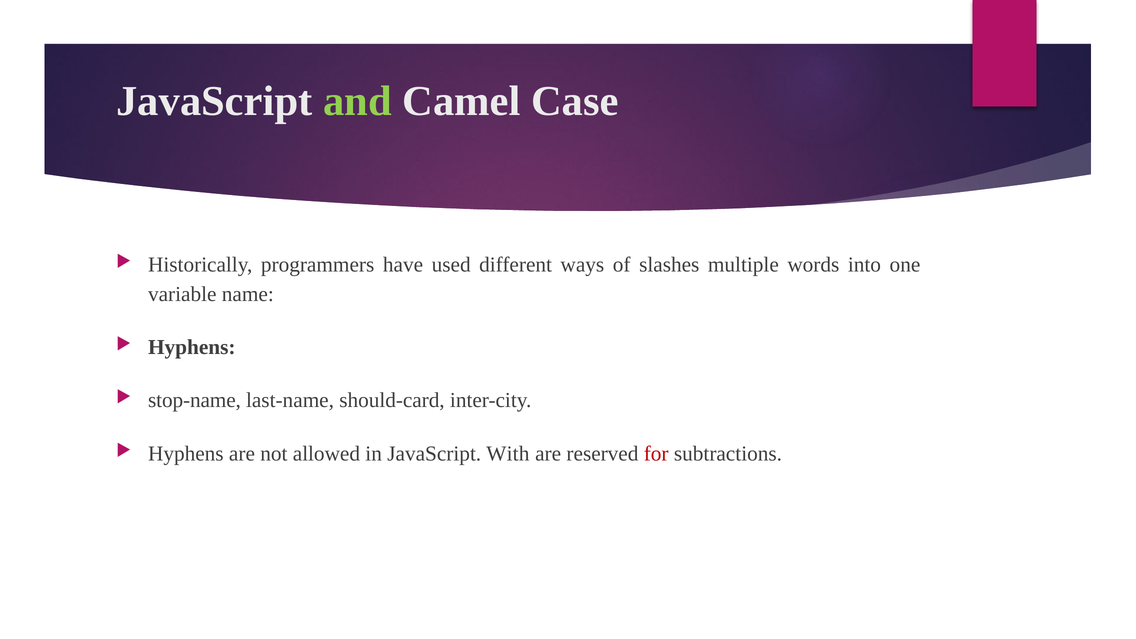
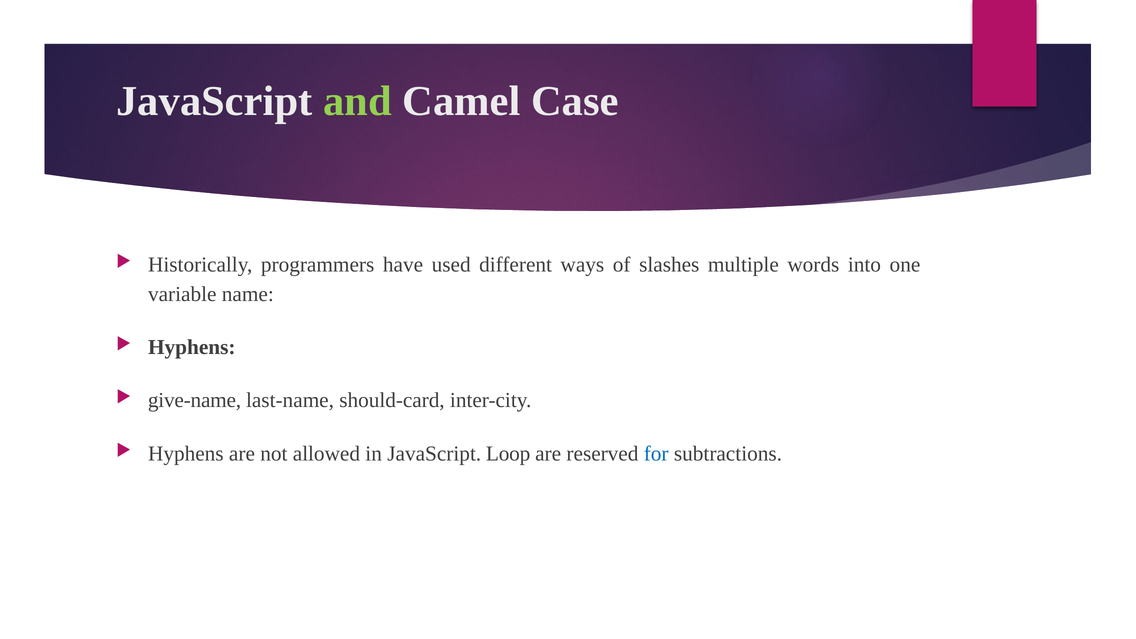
stop-name: stop-name -> give-name
With: With -> Loop
for colour: red -> blue
